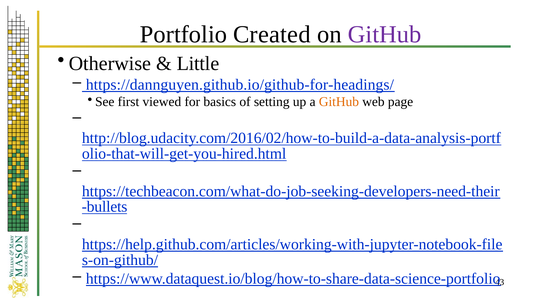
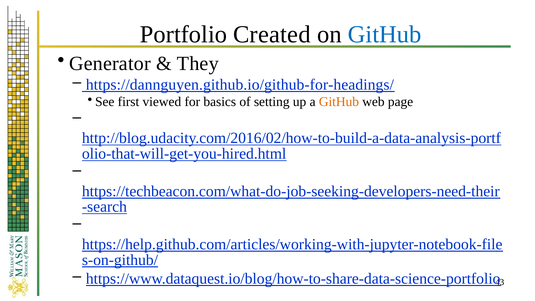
GitHub at (385, 34) colour: purple -> blue
Otherwise: Otherwise -> Generator
Little: Little -> They
bullets: bullets -> search
